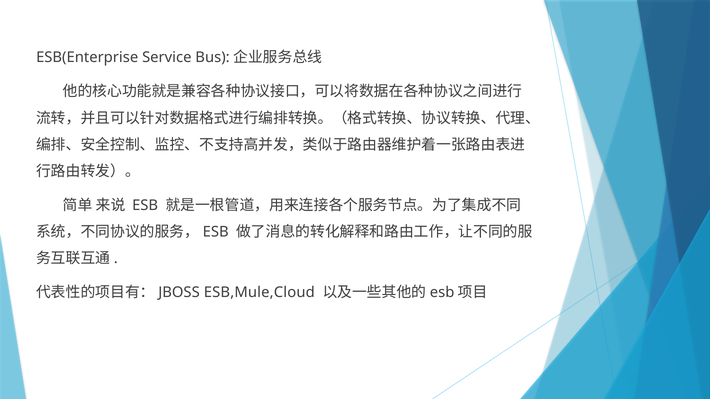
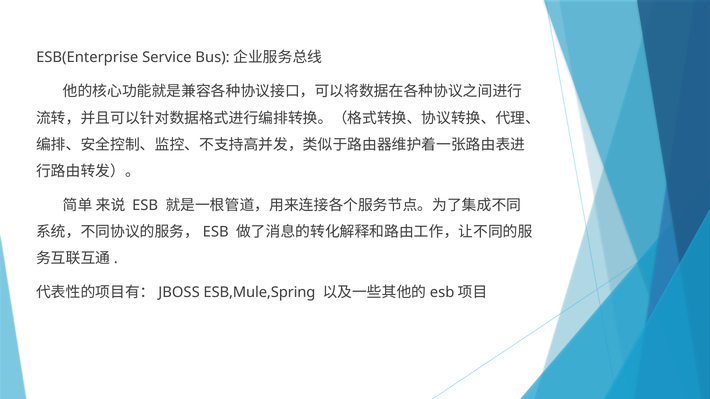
ESB,Mule,Cloud: ESB,Mule,Cloud -> ESB,Mule,Spring
